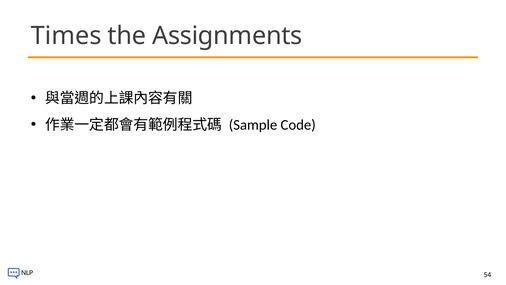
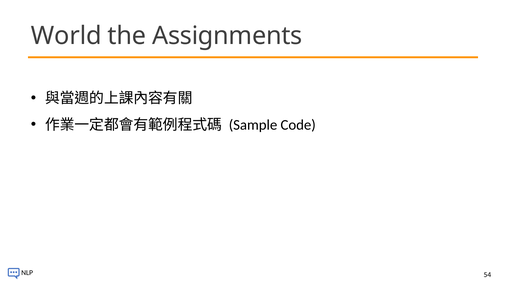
Times: Times -> World
